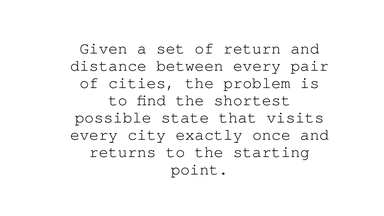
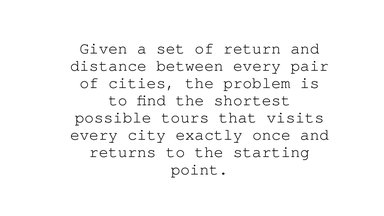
state: state -> tours
